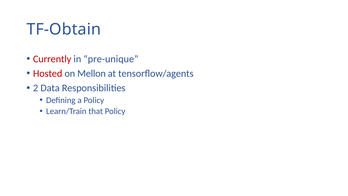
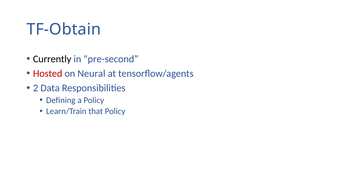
Currently colour: red -> black
pre-unique: pre-unique -> pre-second
Mellon: Mellon -> Neural
